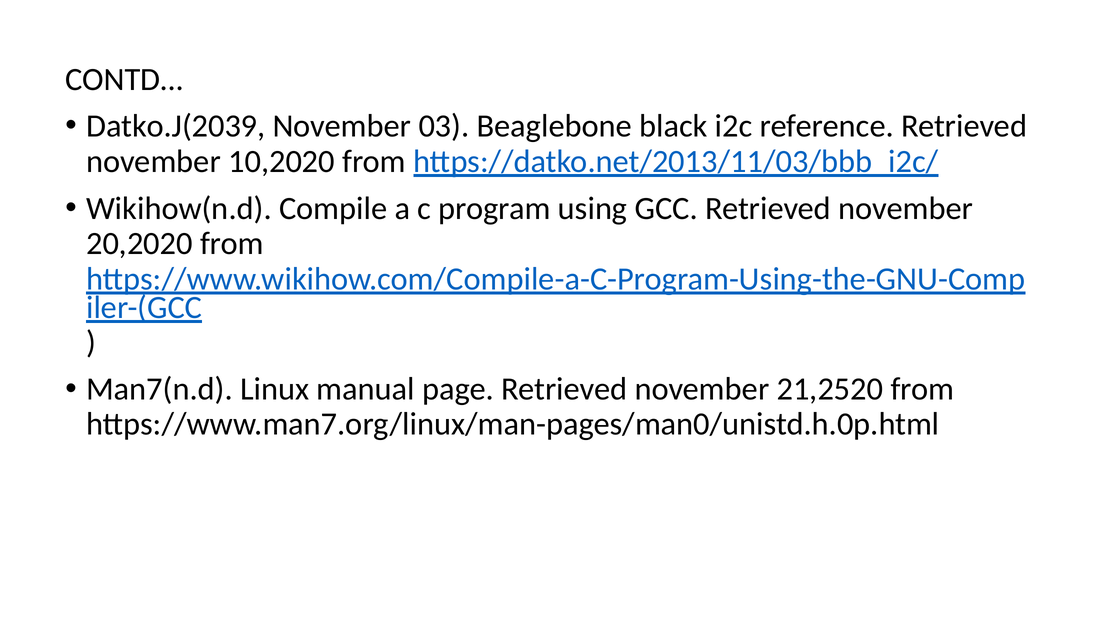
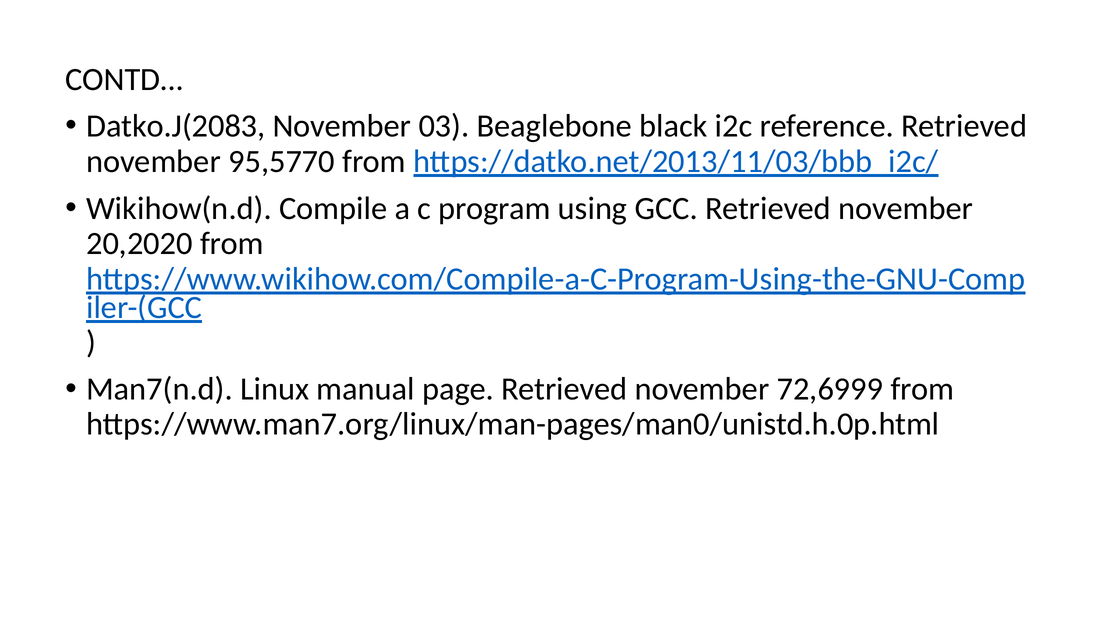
Datko.J(2039: Datko.J(2039 -> Datko.J(2083
10,2020: 10,2020 -> 95,5770
21,2520: 21,2520 -> 72,6999
